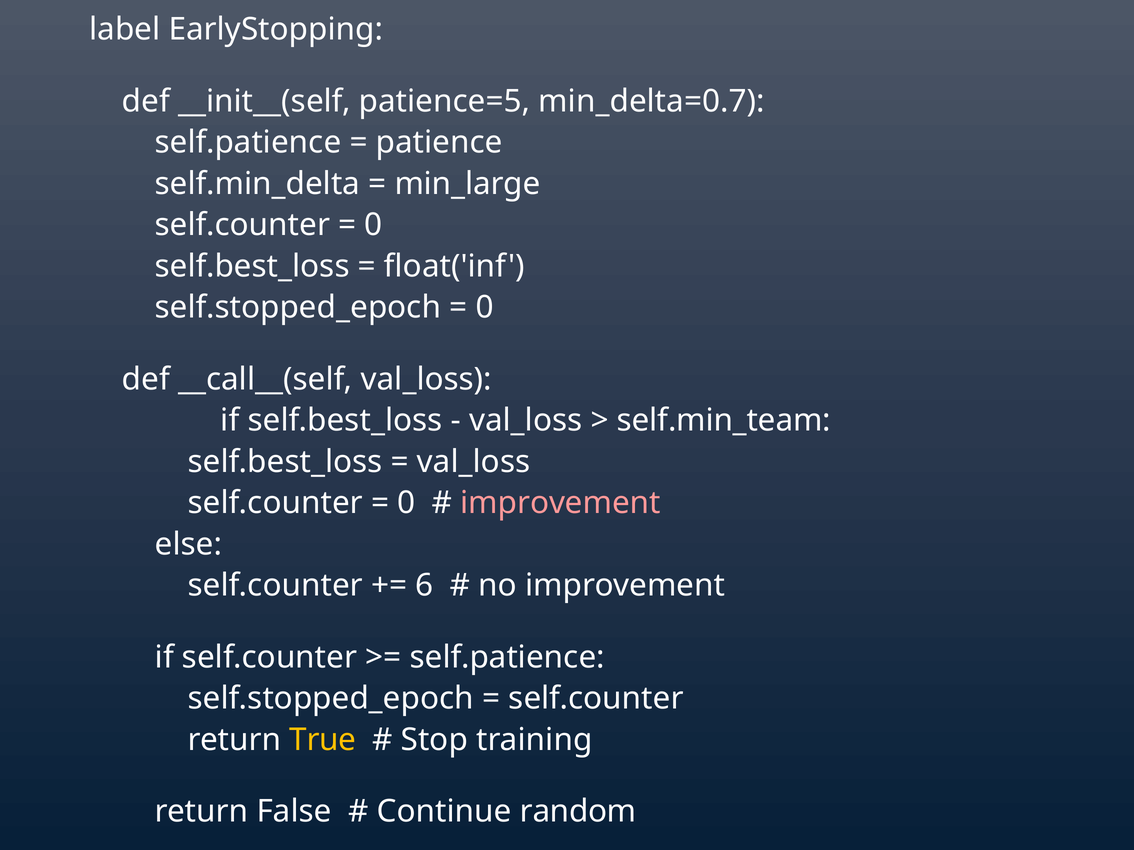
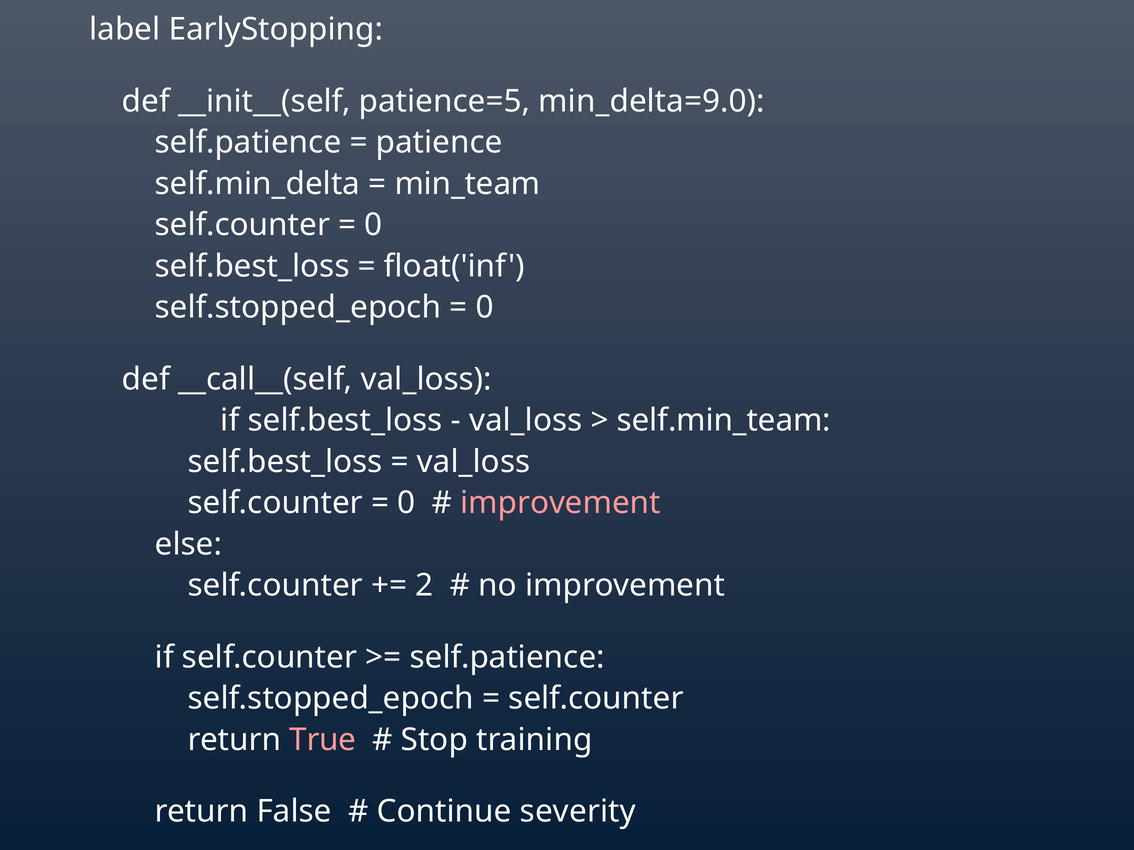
min_delta=0.7: min_delta=0.7 -> min_delta=9.0
min_large: min_large -> min_team
6: 6 -> 2
True colour: yellow -> pink
random: random -> severity
